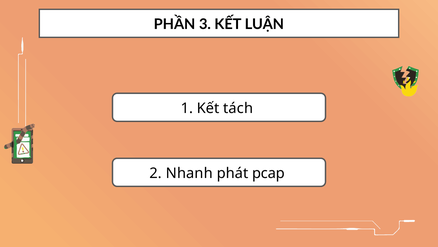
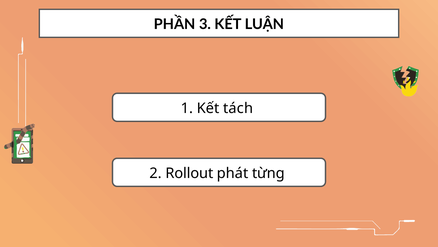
Nhanh: Nhanh -> Rollout
pcap: pcap -> từng
